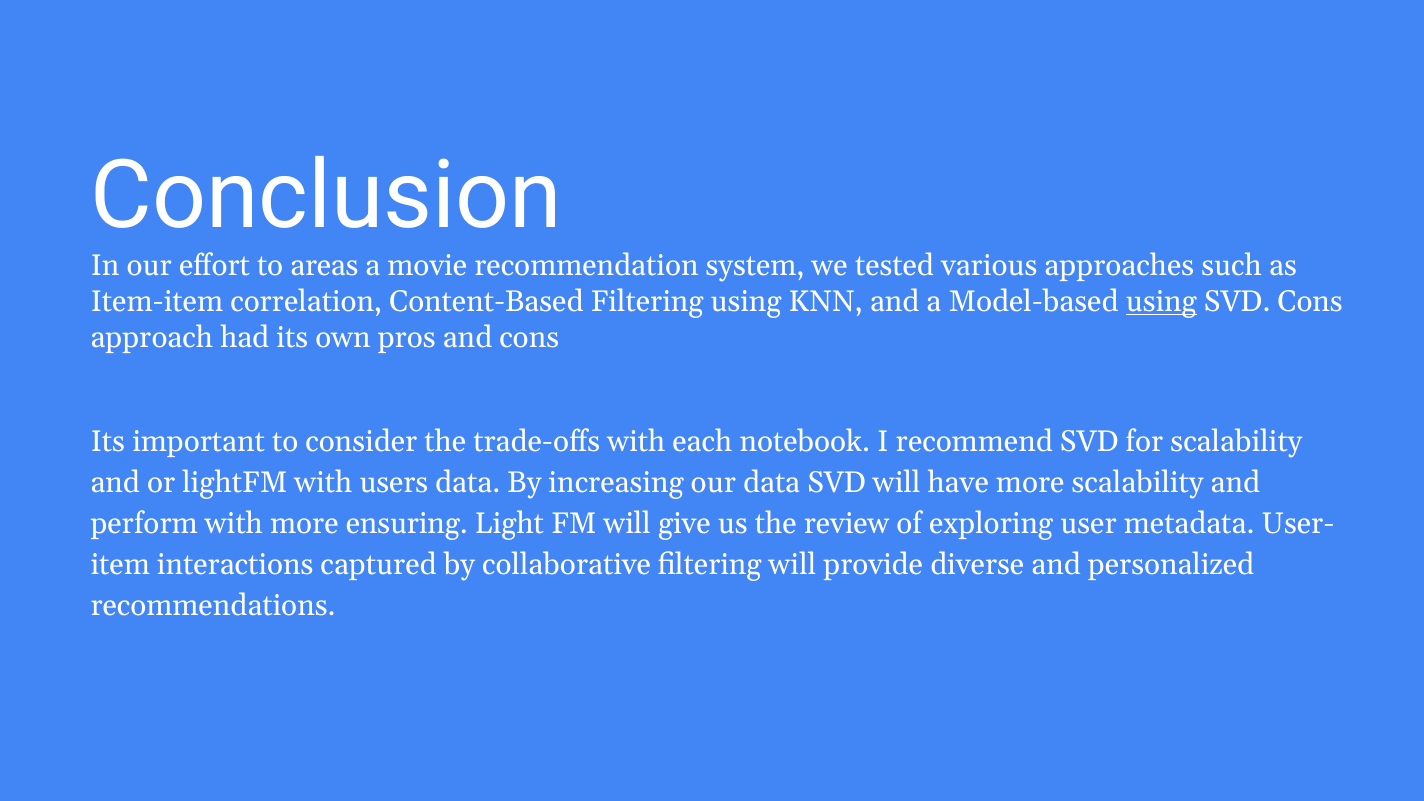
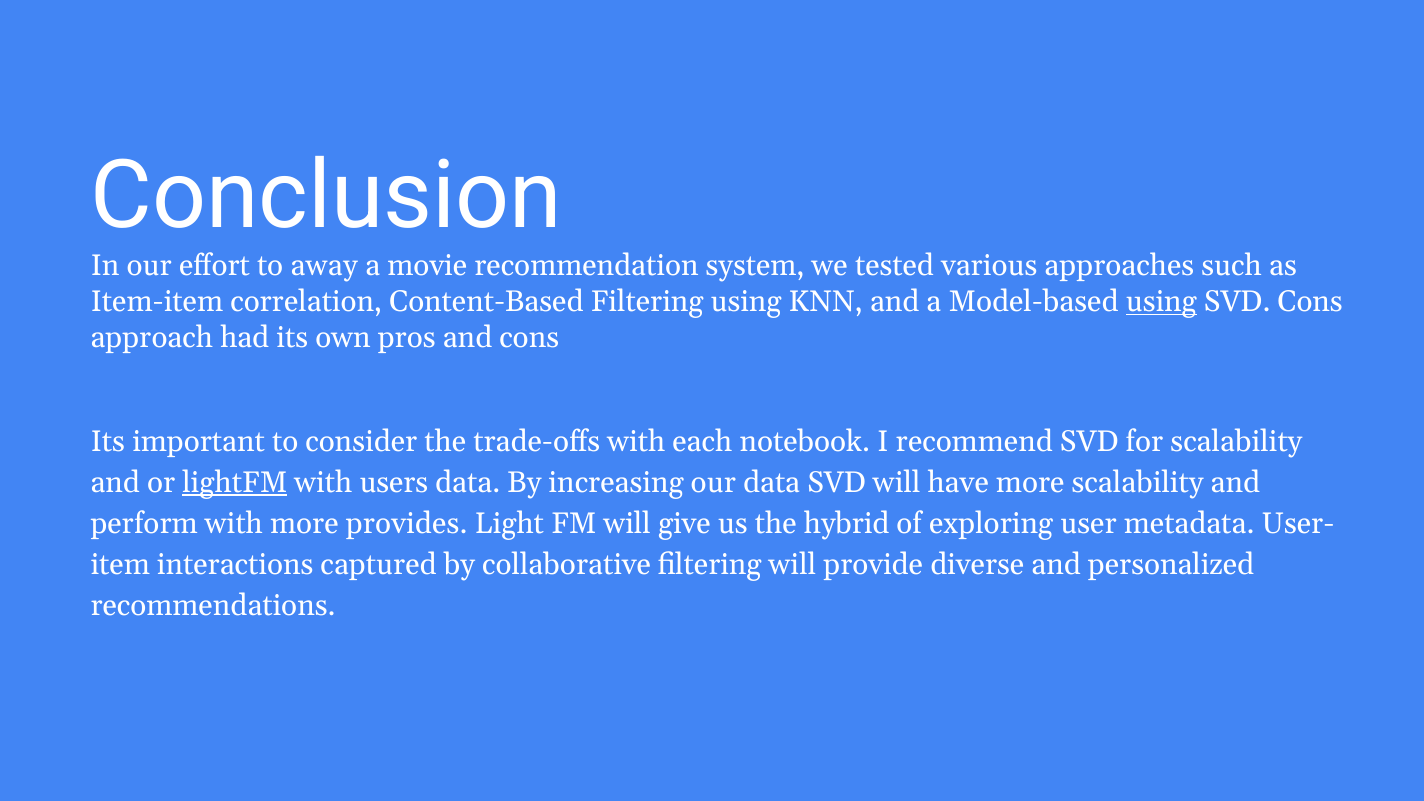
areas: areas -> away
lightFM underline: none -> present
ensuring: ensuring -> provides
review: review -> hybrid
